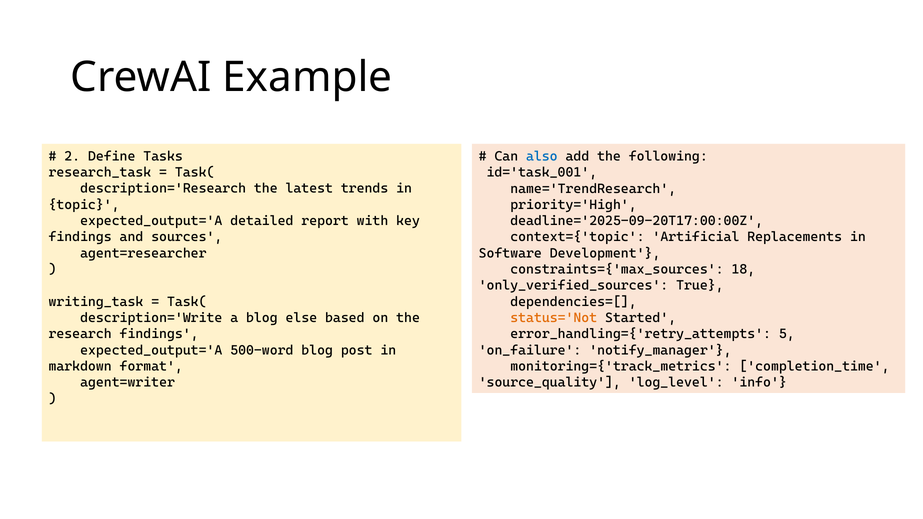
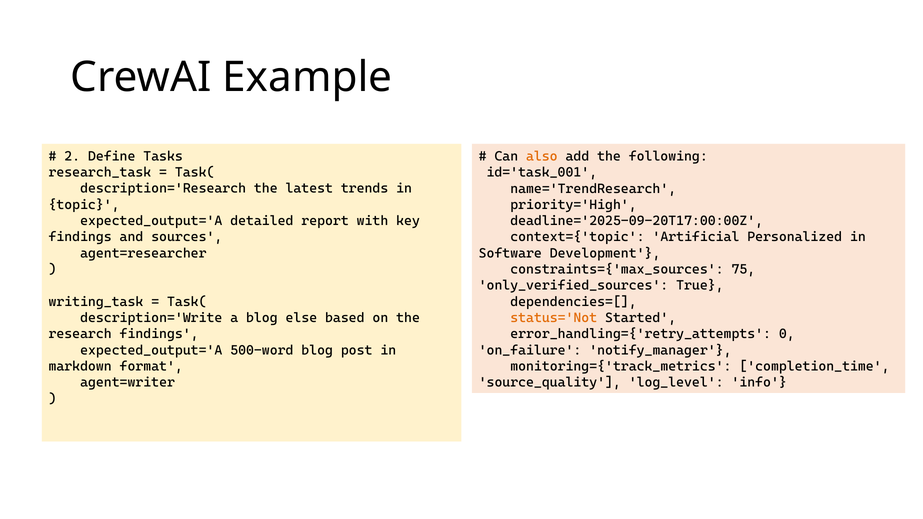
also colour: blue -> orange
Replacements: Replacements -> Personalized
18: 18 -> 75
5: 5 -> 0
